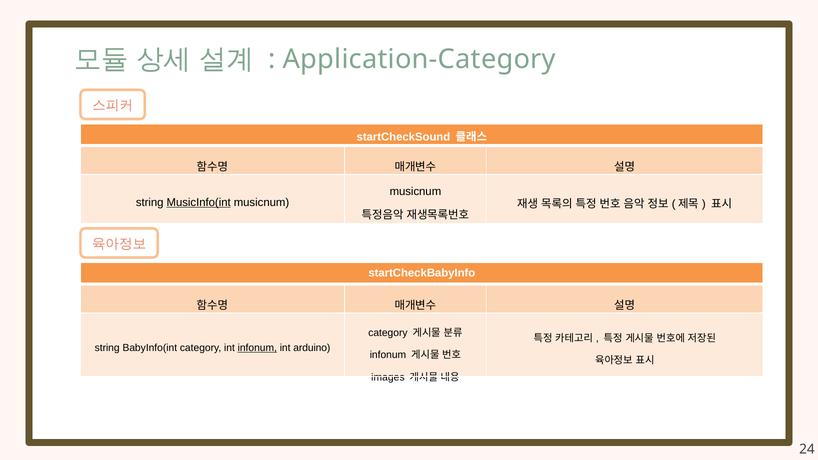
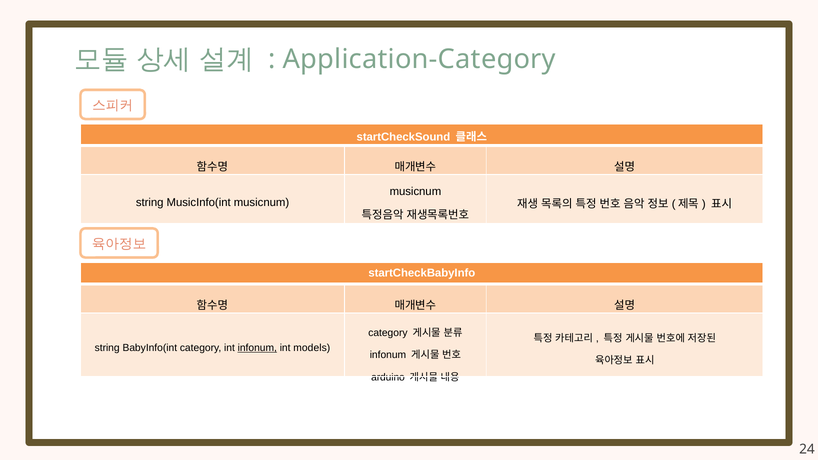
MusicInfo(int underline: present -> none
arduino: arduino -> models
images: images -> arduino
